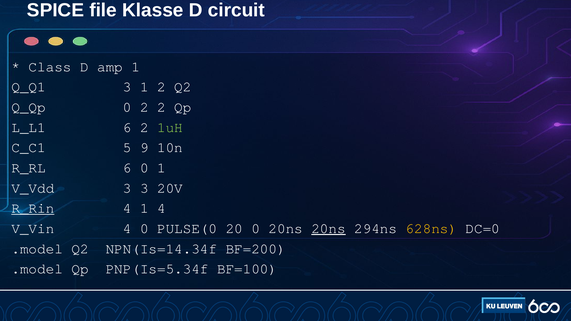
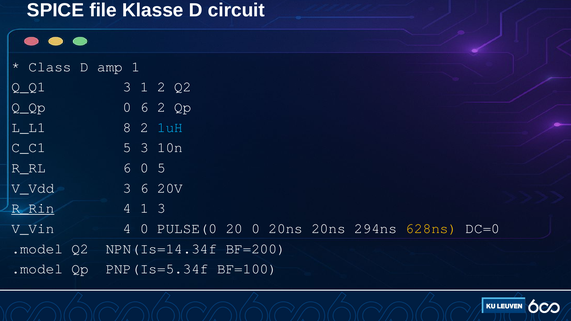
0 2: 2 -> 6
L_L1 6: 6 -> 8
1uH colour: light green -> light blue
5 9: 9 -> 3
0 1: 1 -> 5
3 3: 3 -> 6
1 4: 4 -> 3
20ns at (329, 229) underline: present -> none
